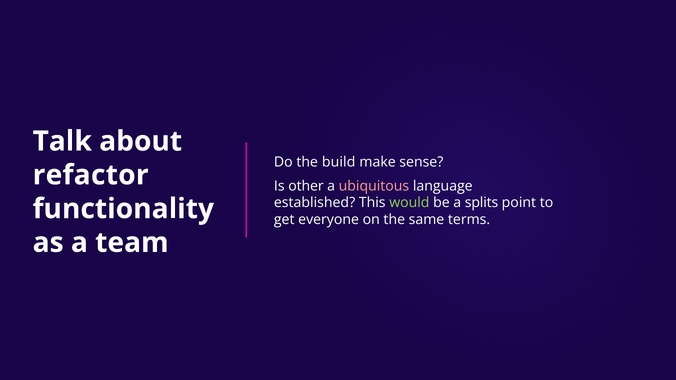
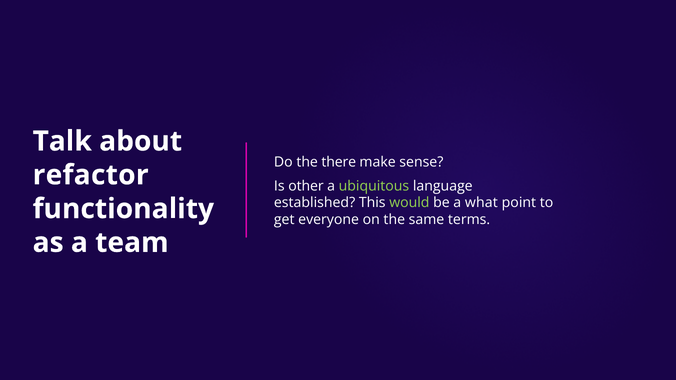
build: build -> there
ubiquitous colour: pink -> light green
splits: splits -> what
